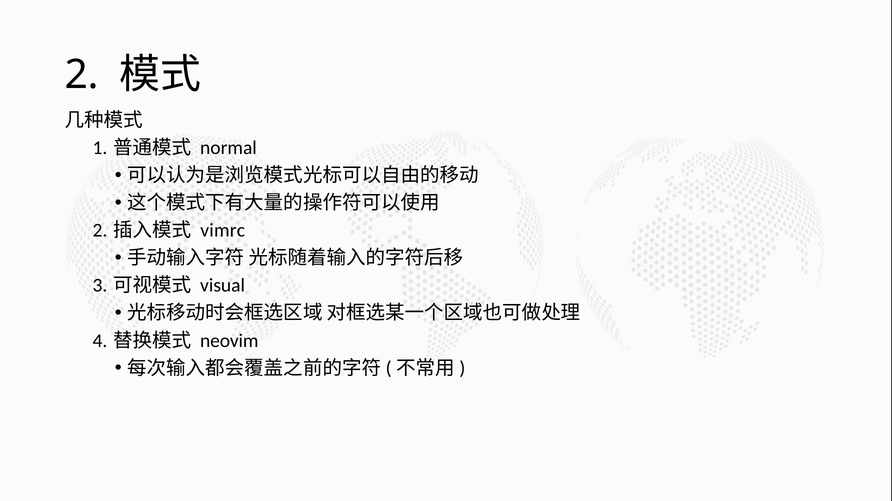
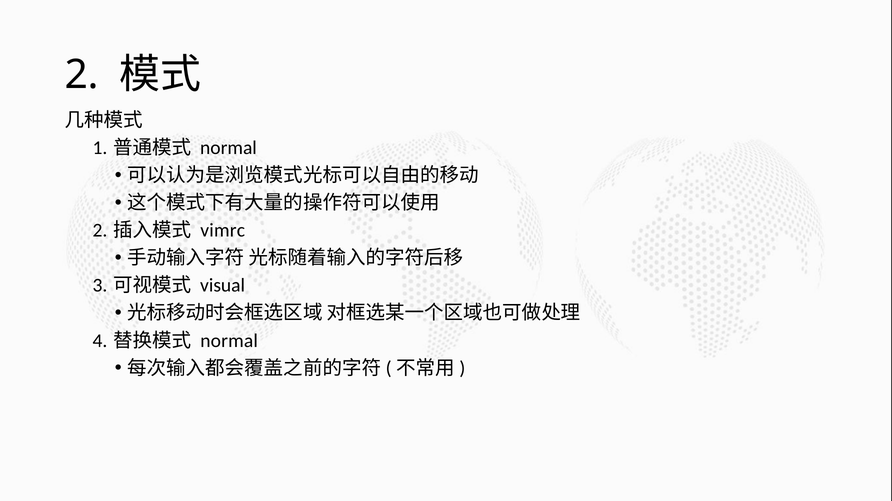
neovim at (229, 341): neovim -> normal
